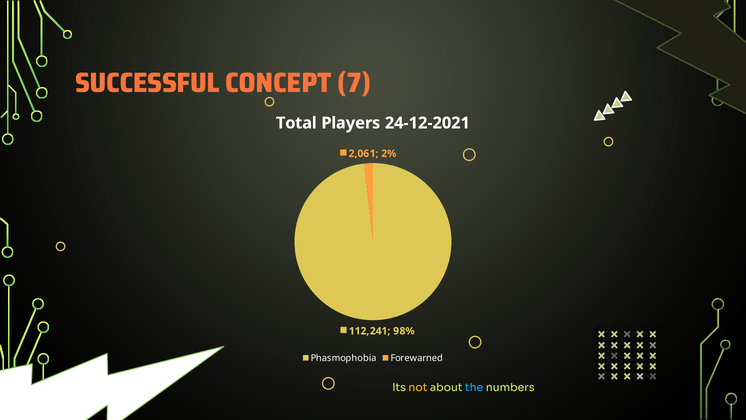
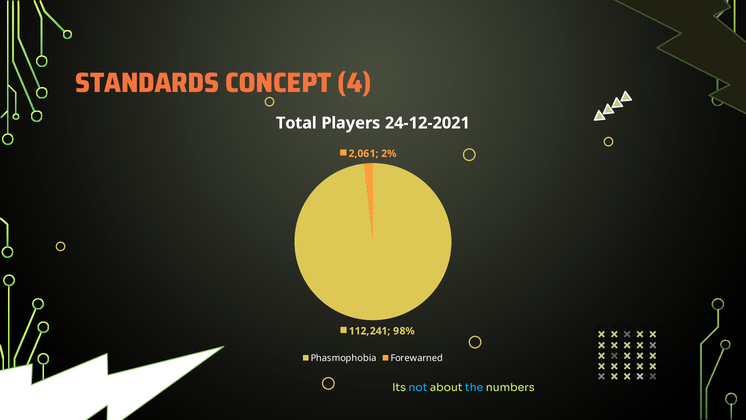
SUCCESSFUL: SUCCESSFUL -> STANDARDS
7: 7 -> 4
not colour: yellow -> light blue
